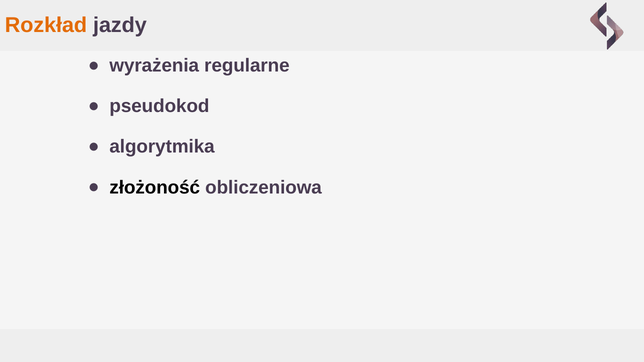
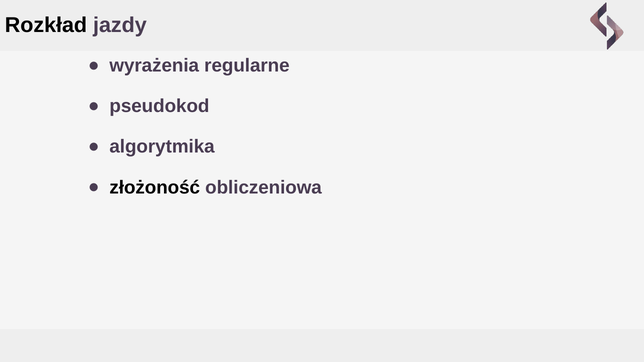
Rozkład colour: orange -> black
